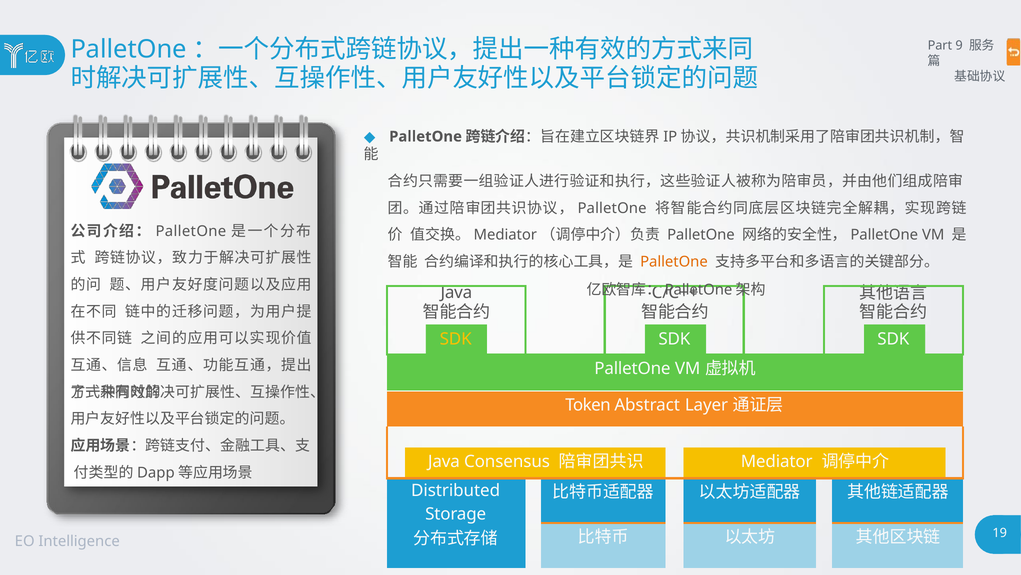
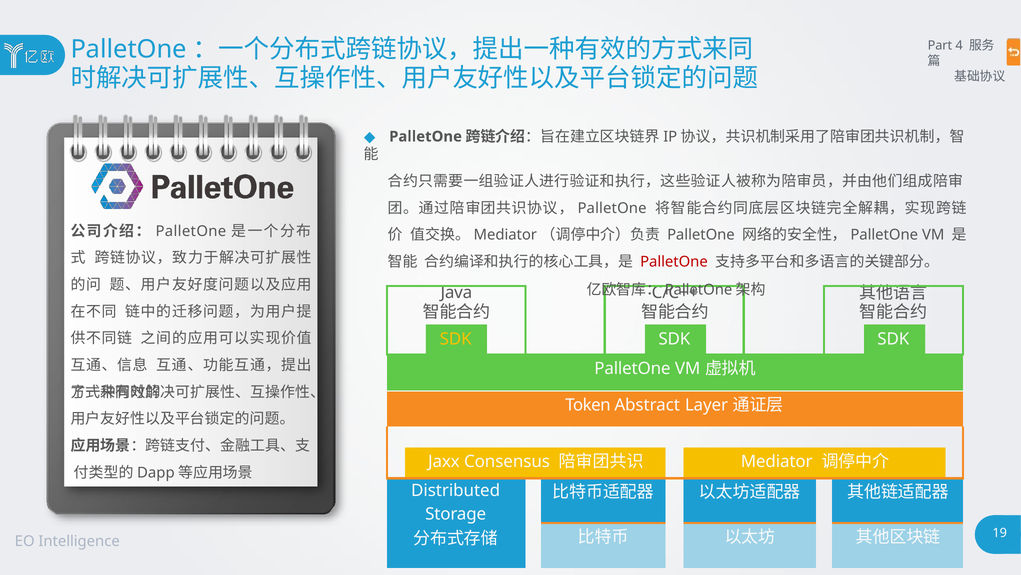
9: 9 -> 4
PalletOne at (674, 261) colour: orange -> red
Java at (444, 461): Java -> Jaxx
